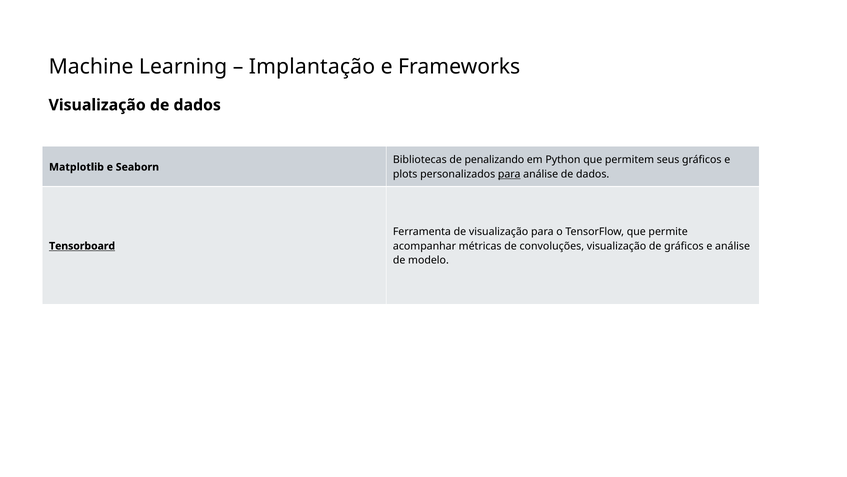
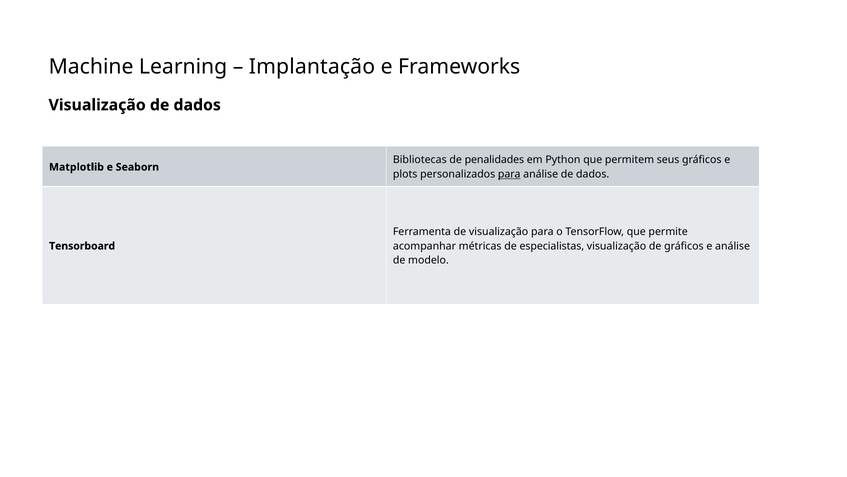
penalizando: penalizando -> penalidades
convoluções: convoluções -> especialistas
Tensorboard underline: present -> none
